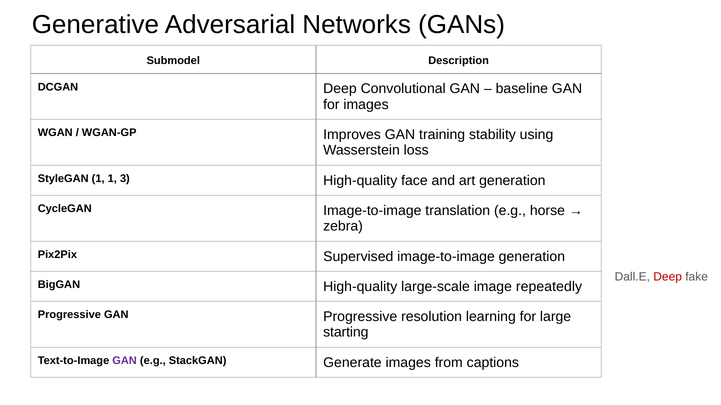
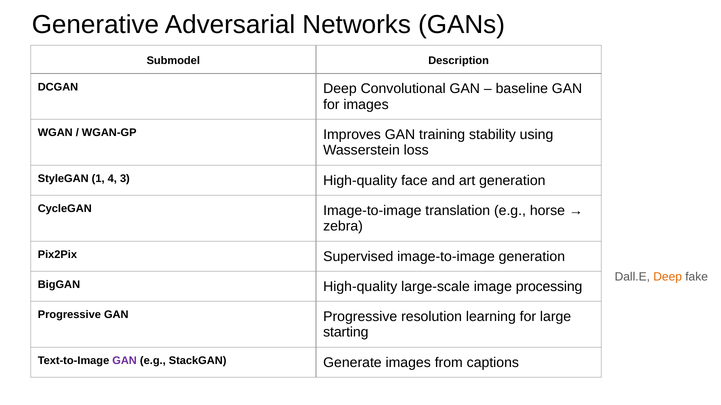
1 1: 1 -> 4
Deep at (668, 277) colour: red -> orange
repeatedly: repeatedly -> processing
